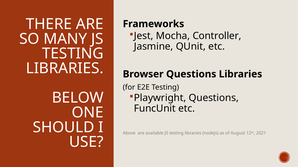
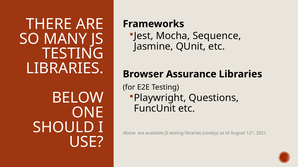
Controller: Controller -> Sequence
Browser Questions: Questions -> Assurance
